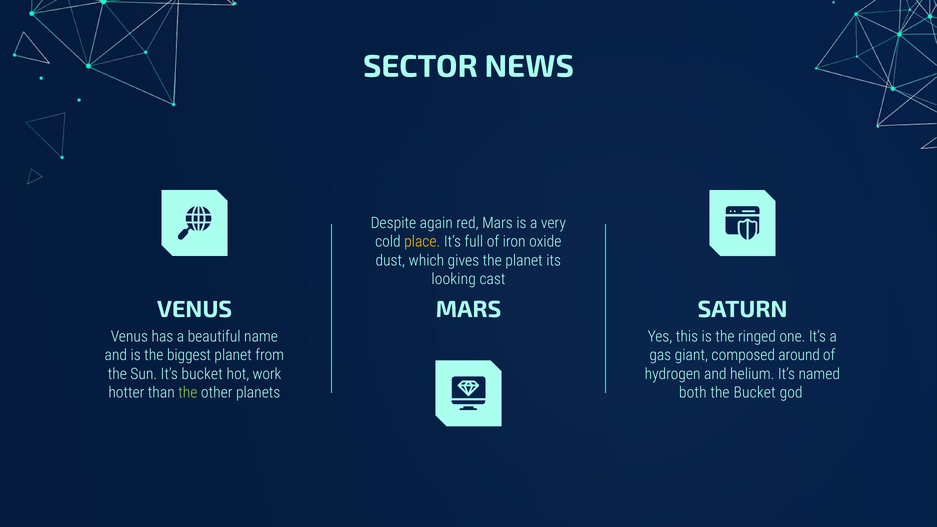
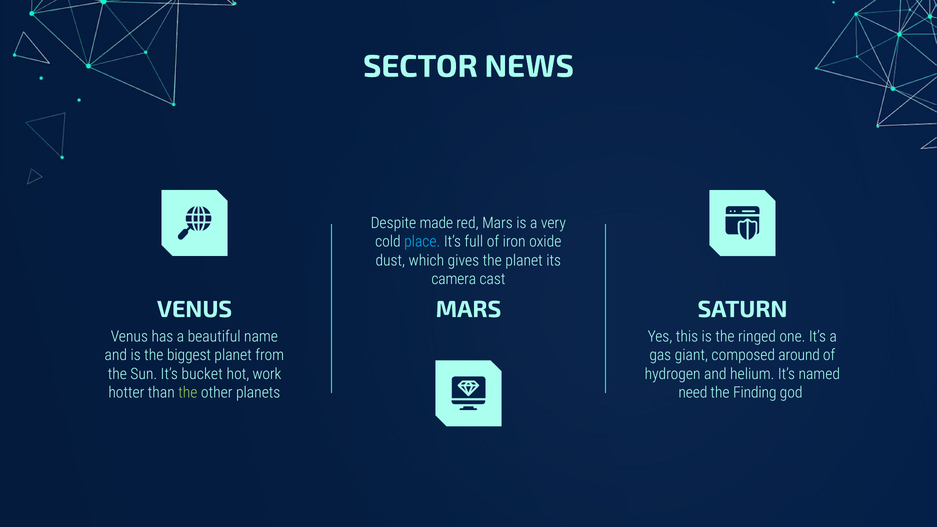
again: again -> made
place colour: yellow -> light blue
looking: looking -> camera
both: both -> need
the Bucket: Bucket -> Finding
